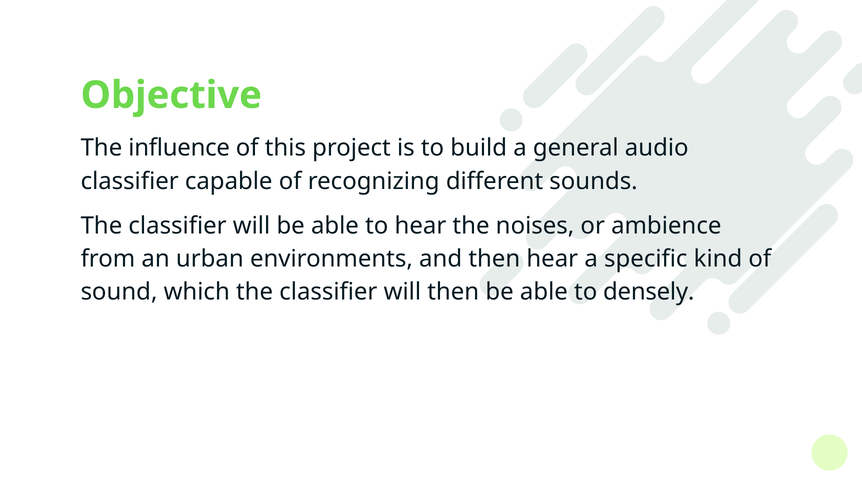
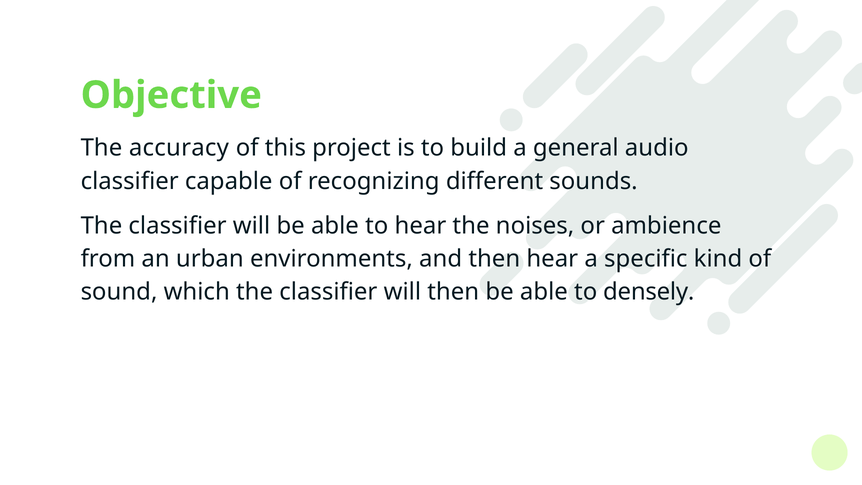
influence: influence -> accuracy
